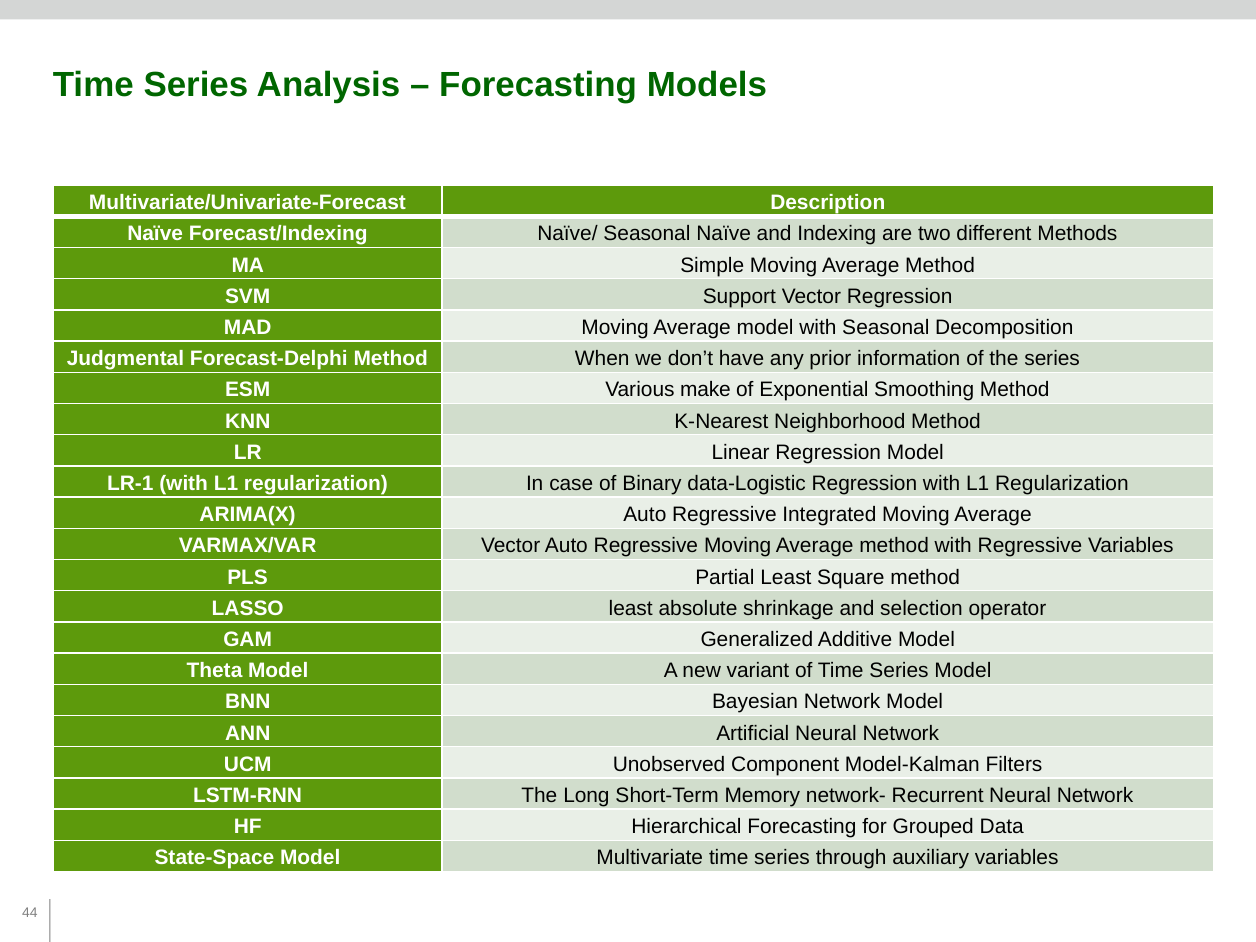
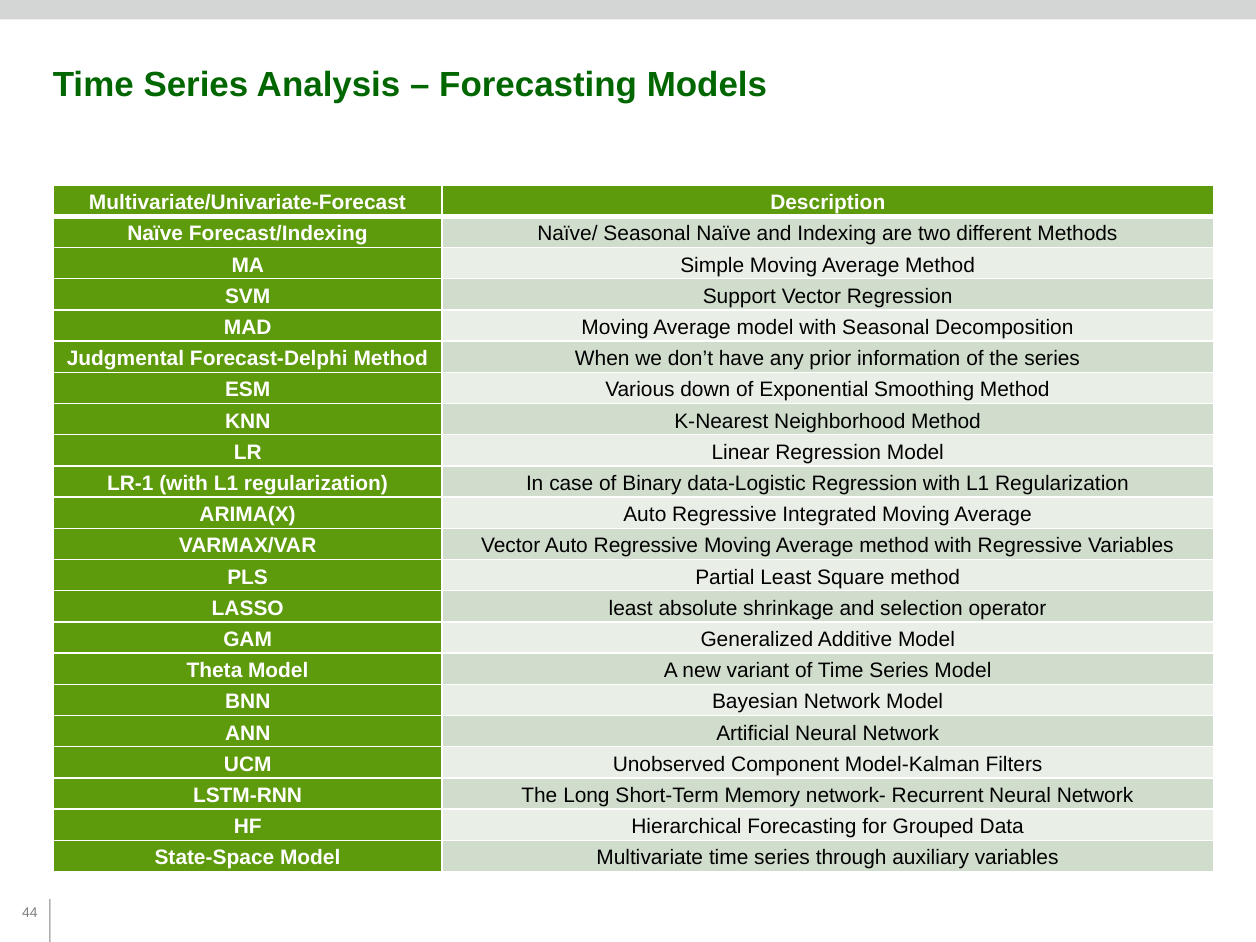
make: make -> down
